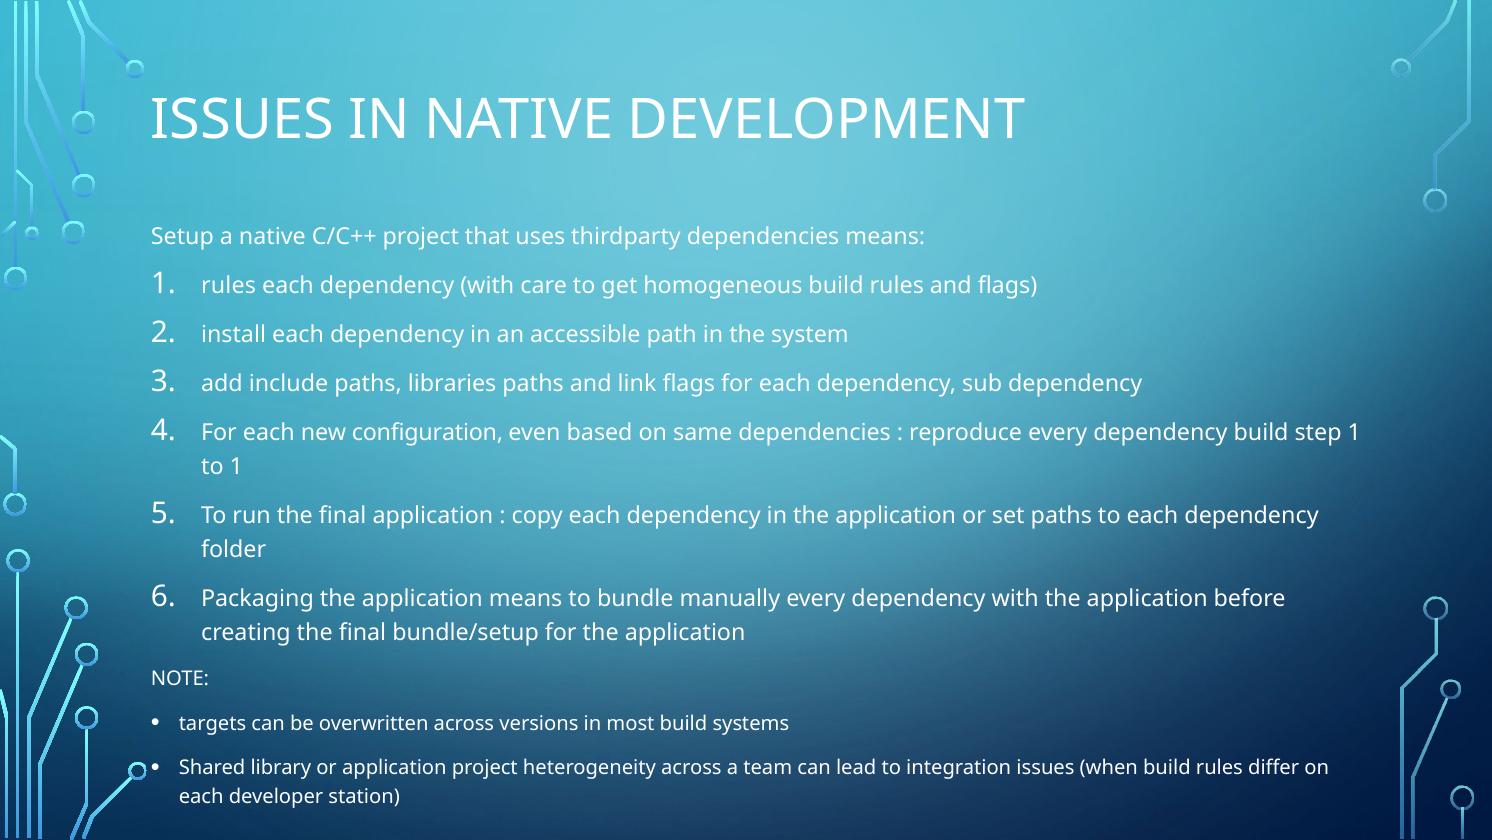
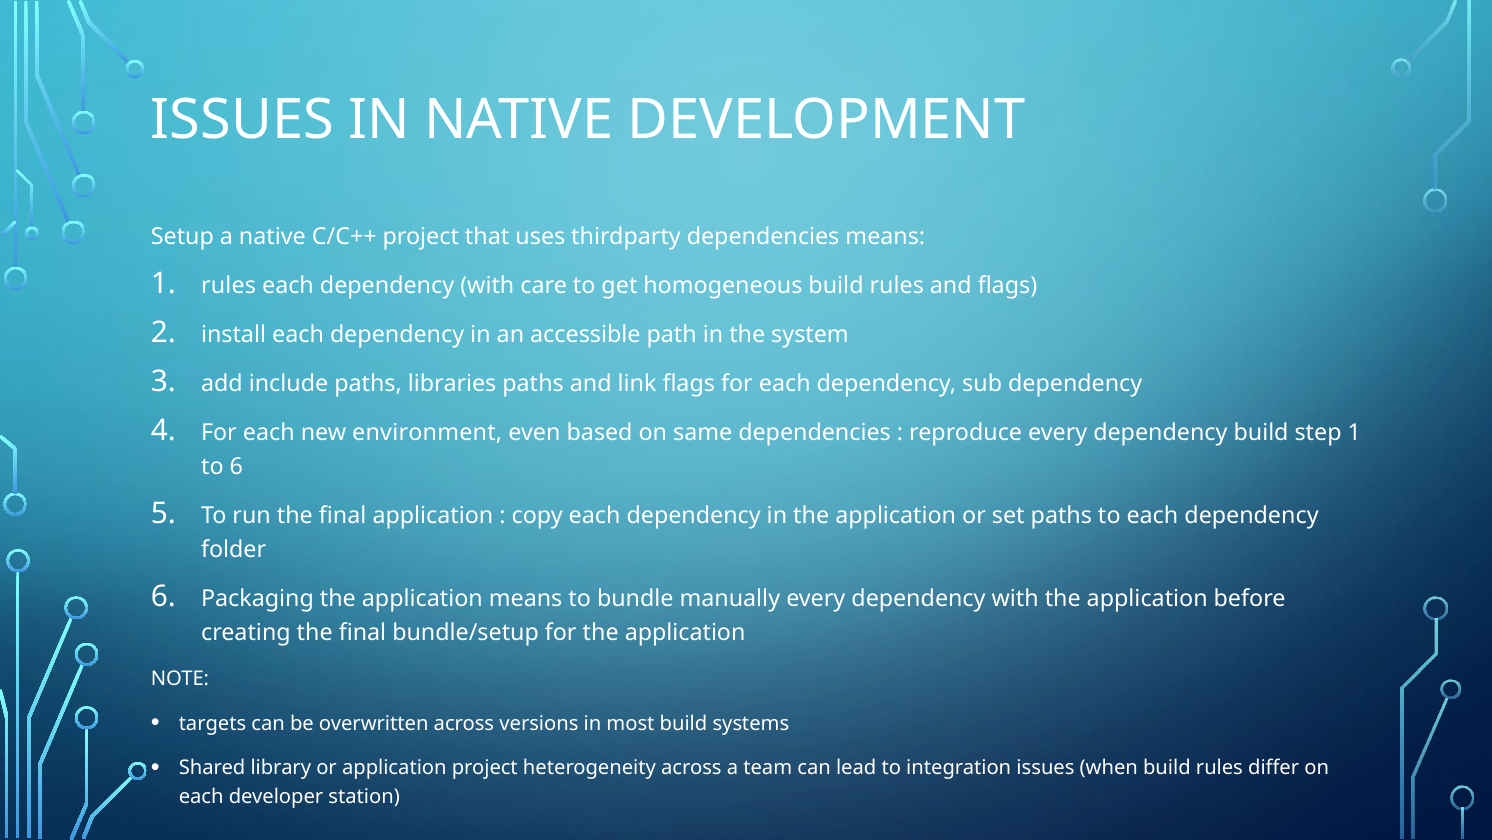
configuration: configuration -> environment
to 1: 1 -> 6
